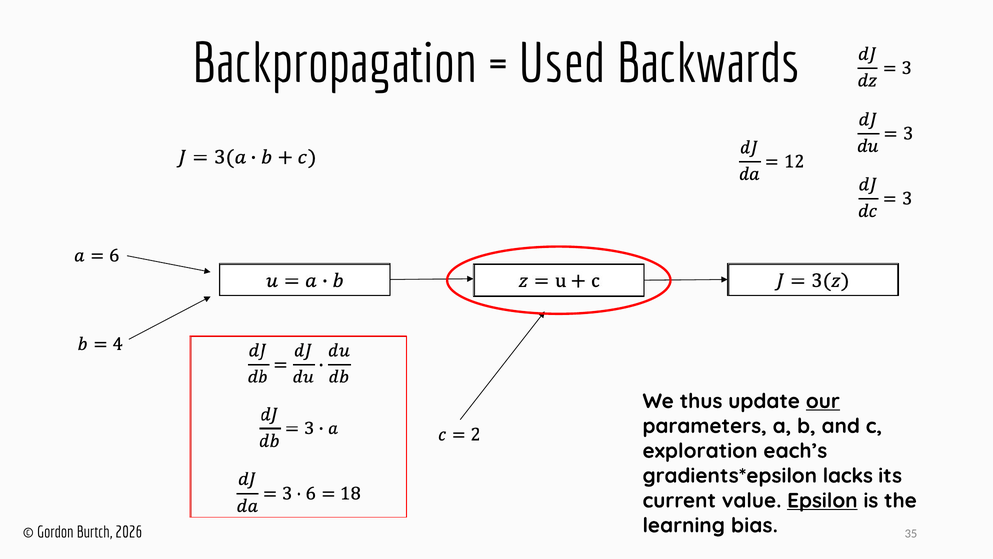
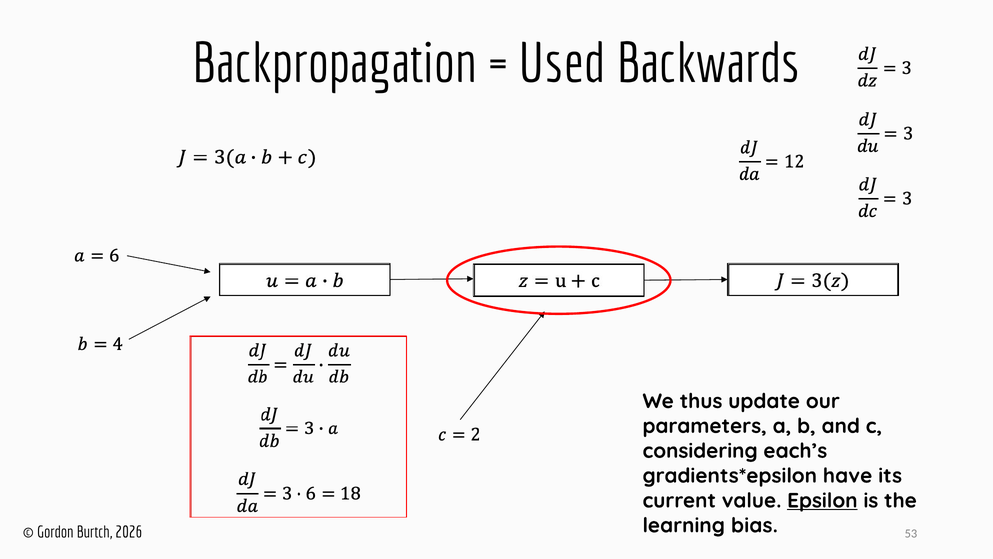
our underline: present -> none
exploration: exploration -> considering
lacks: lacks -> have
35: 35 -> 53
